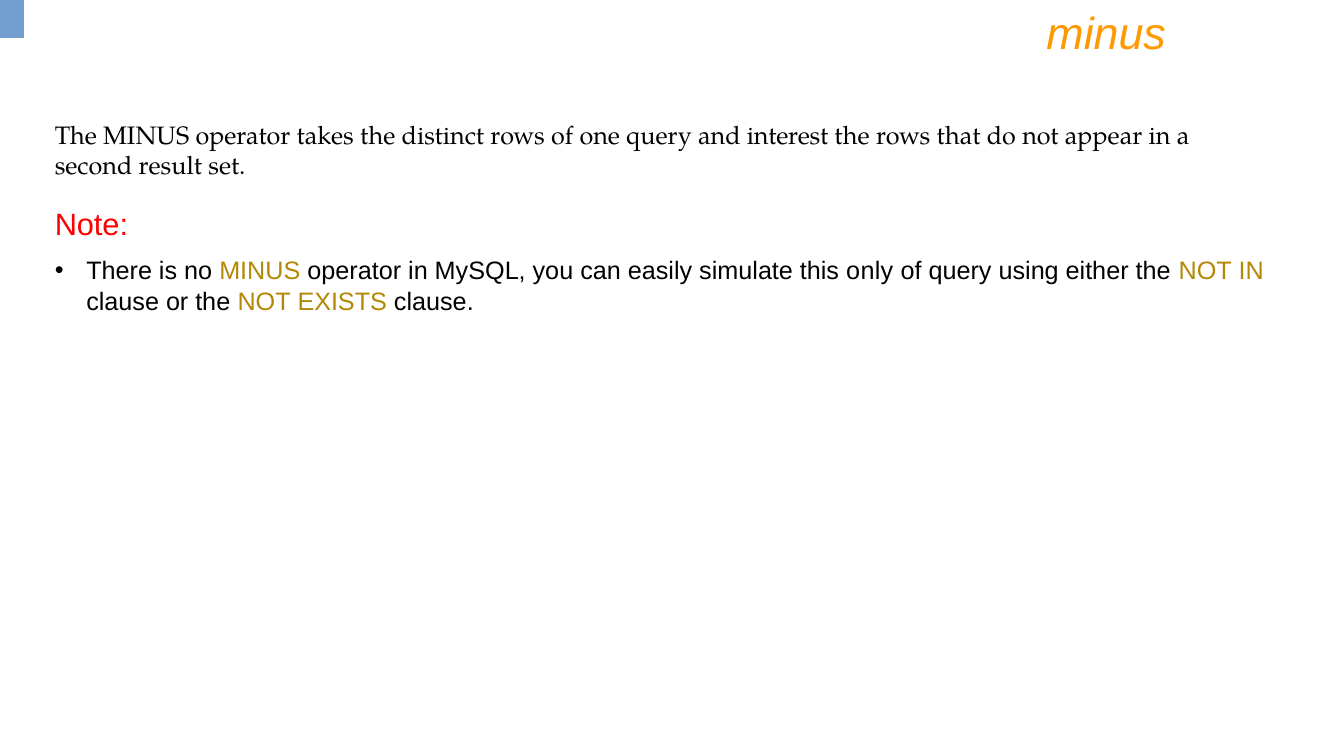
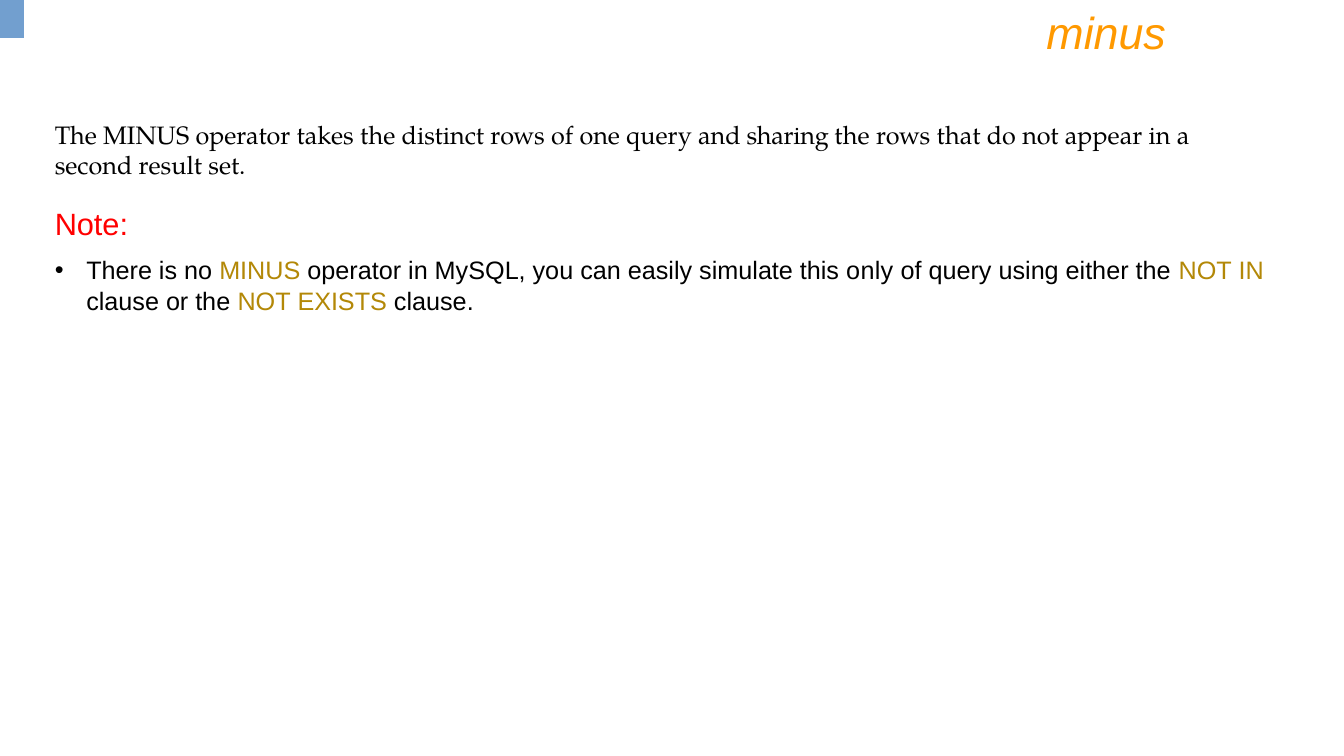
interest: interest -> sharing
